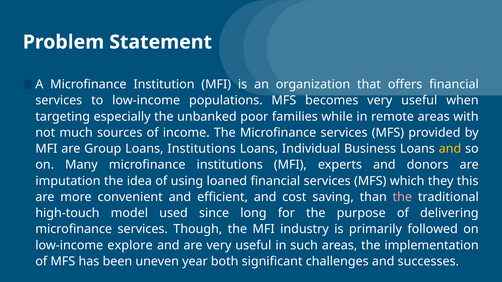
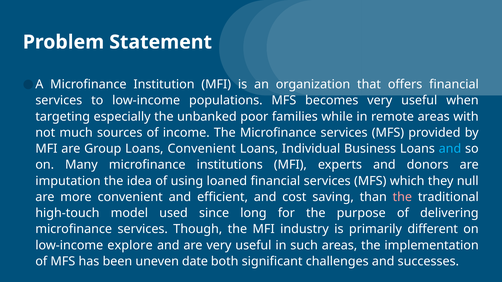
Loans Institutions: Institutions -> Convenient
and at (450, 149) colour: yellow -> light blue
this: this -> null
followed: followed -> different
year: year -> date
